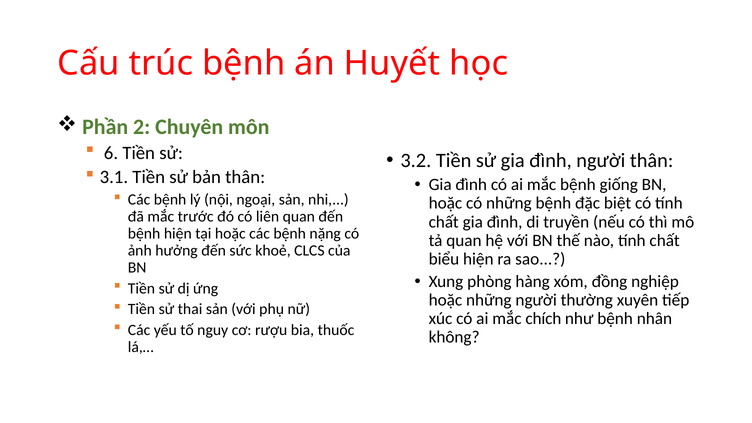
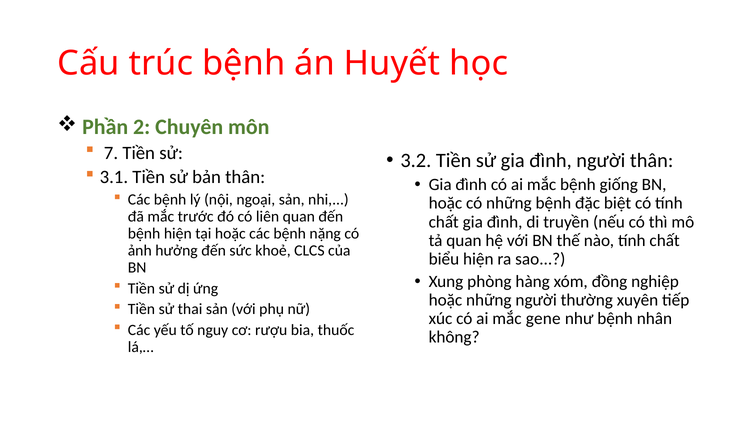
6: 6 -> 7
chích: chích -> gene
